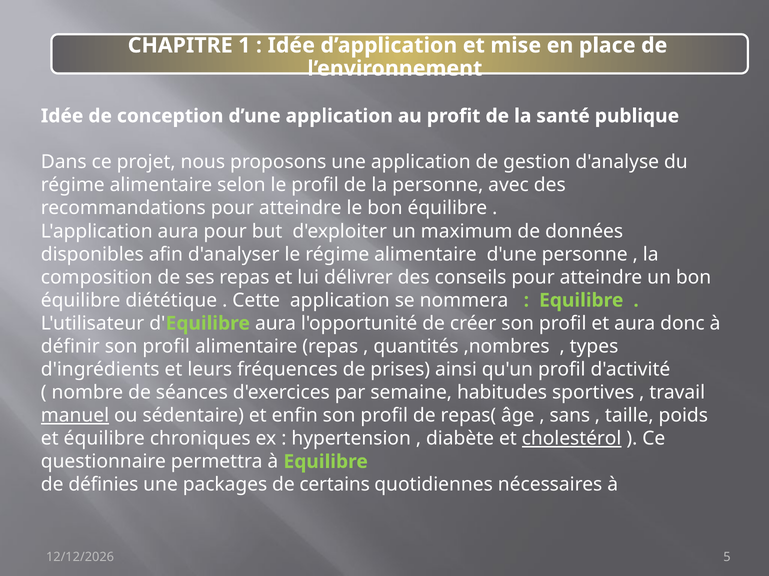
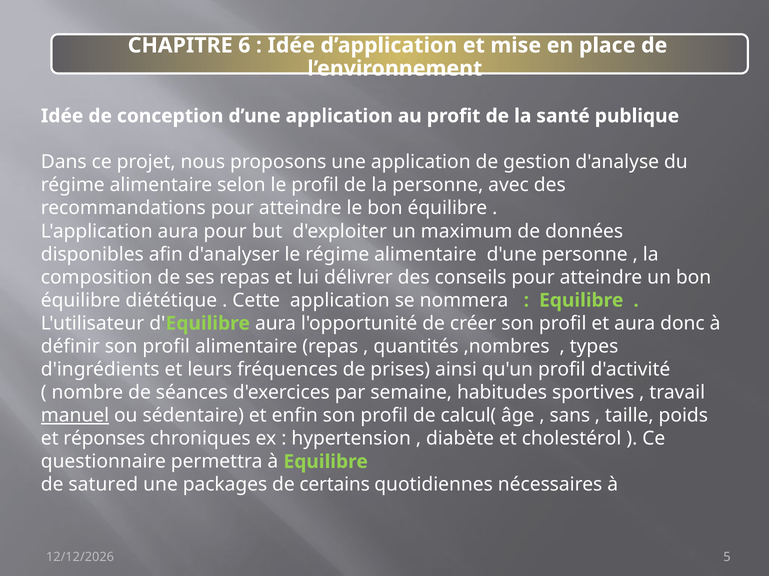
1: 1 -> 6
repas(: repas( -> calcul(
et équilibre: équilibre -> réponses
cholestérol underline: present -> none
définies: définies -> satured
